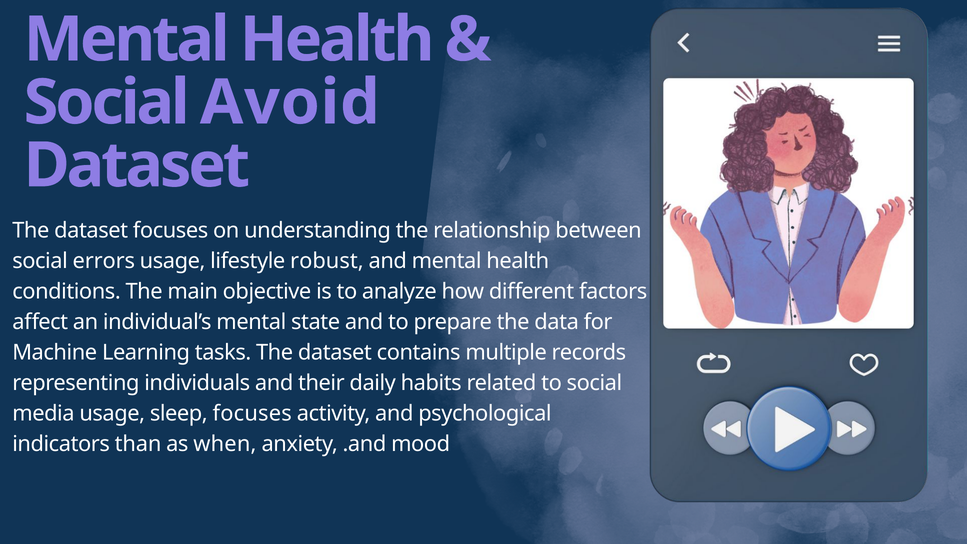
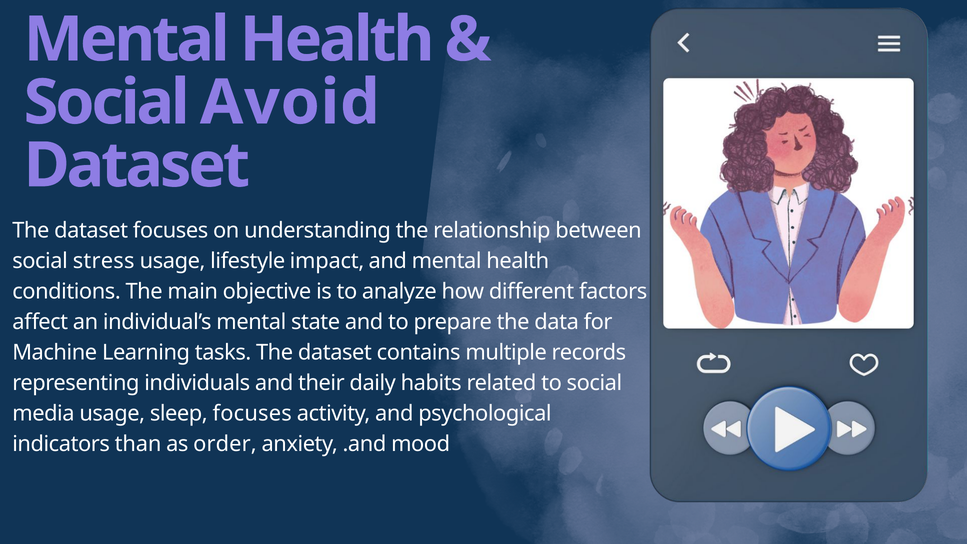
errors: errors -> stress
robust: robust -> impact
when: when -> order
